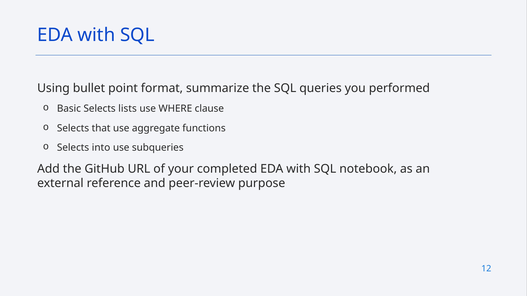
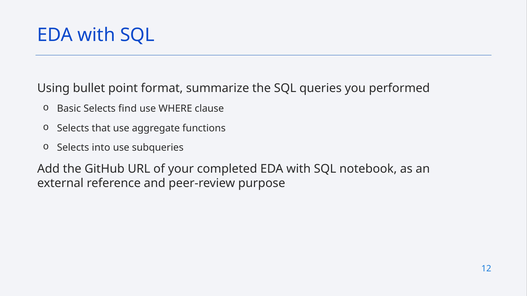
lists: lists -> find
